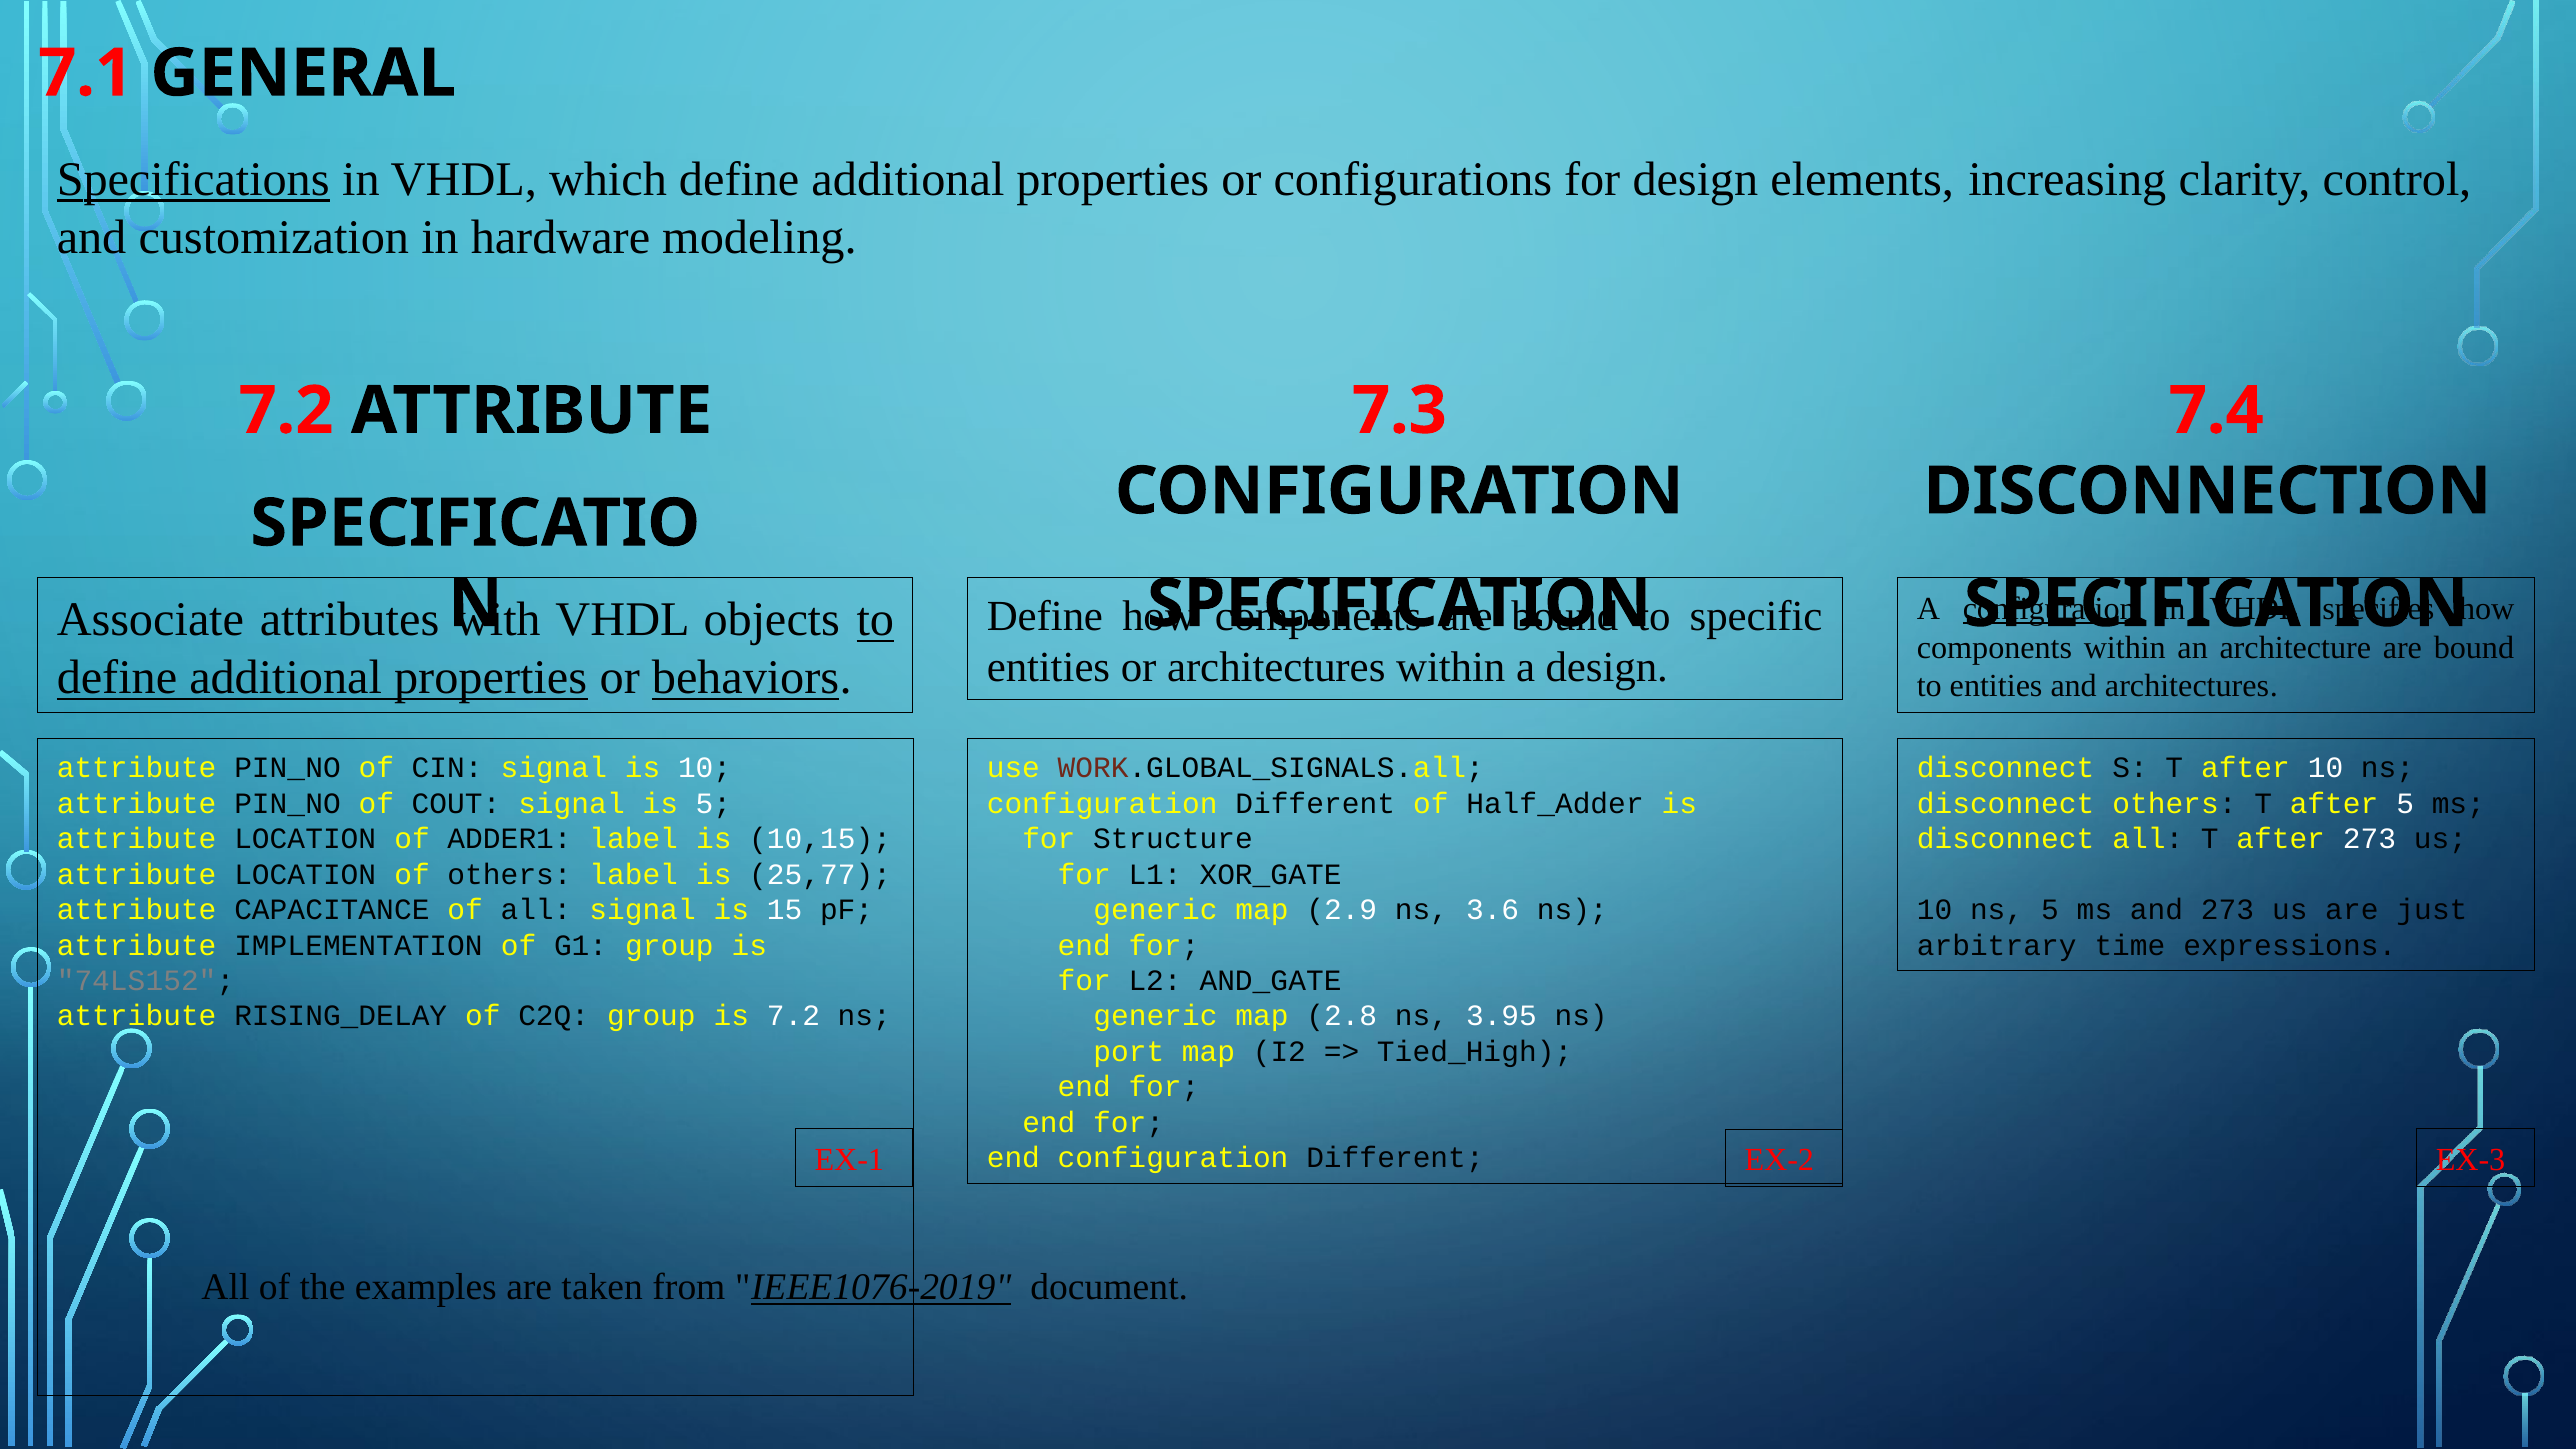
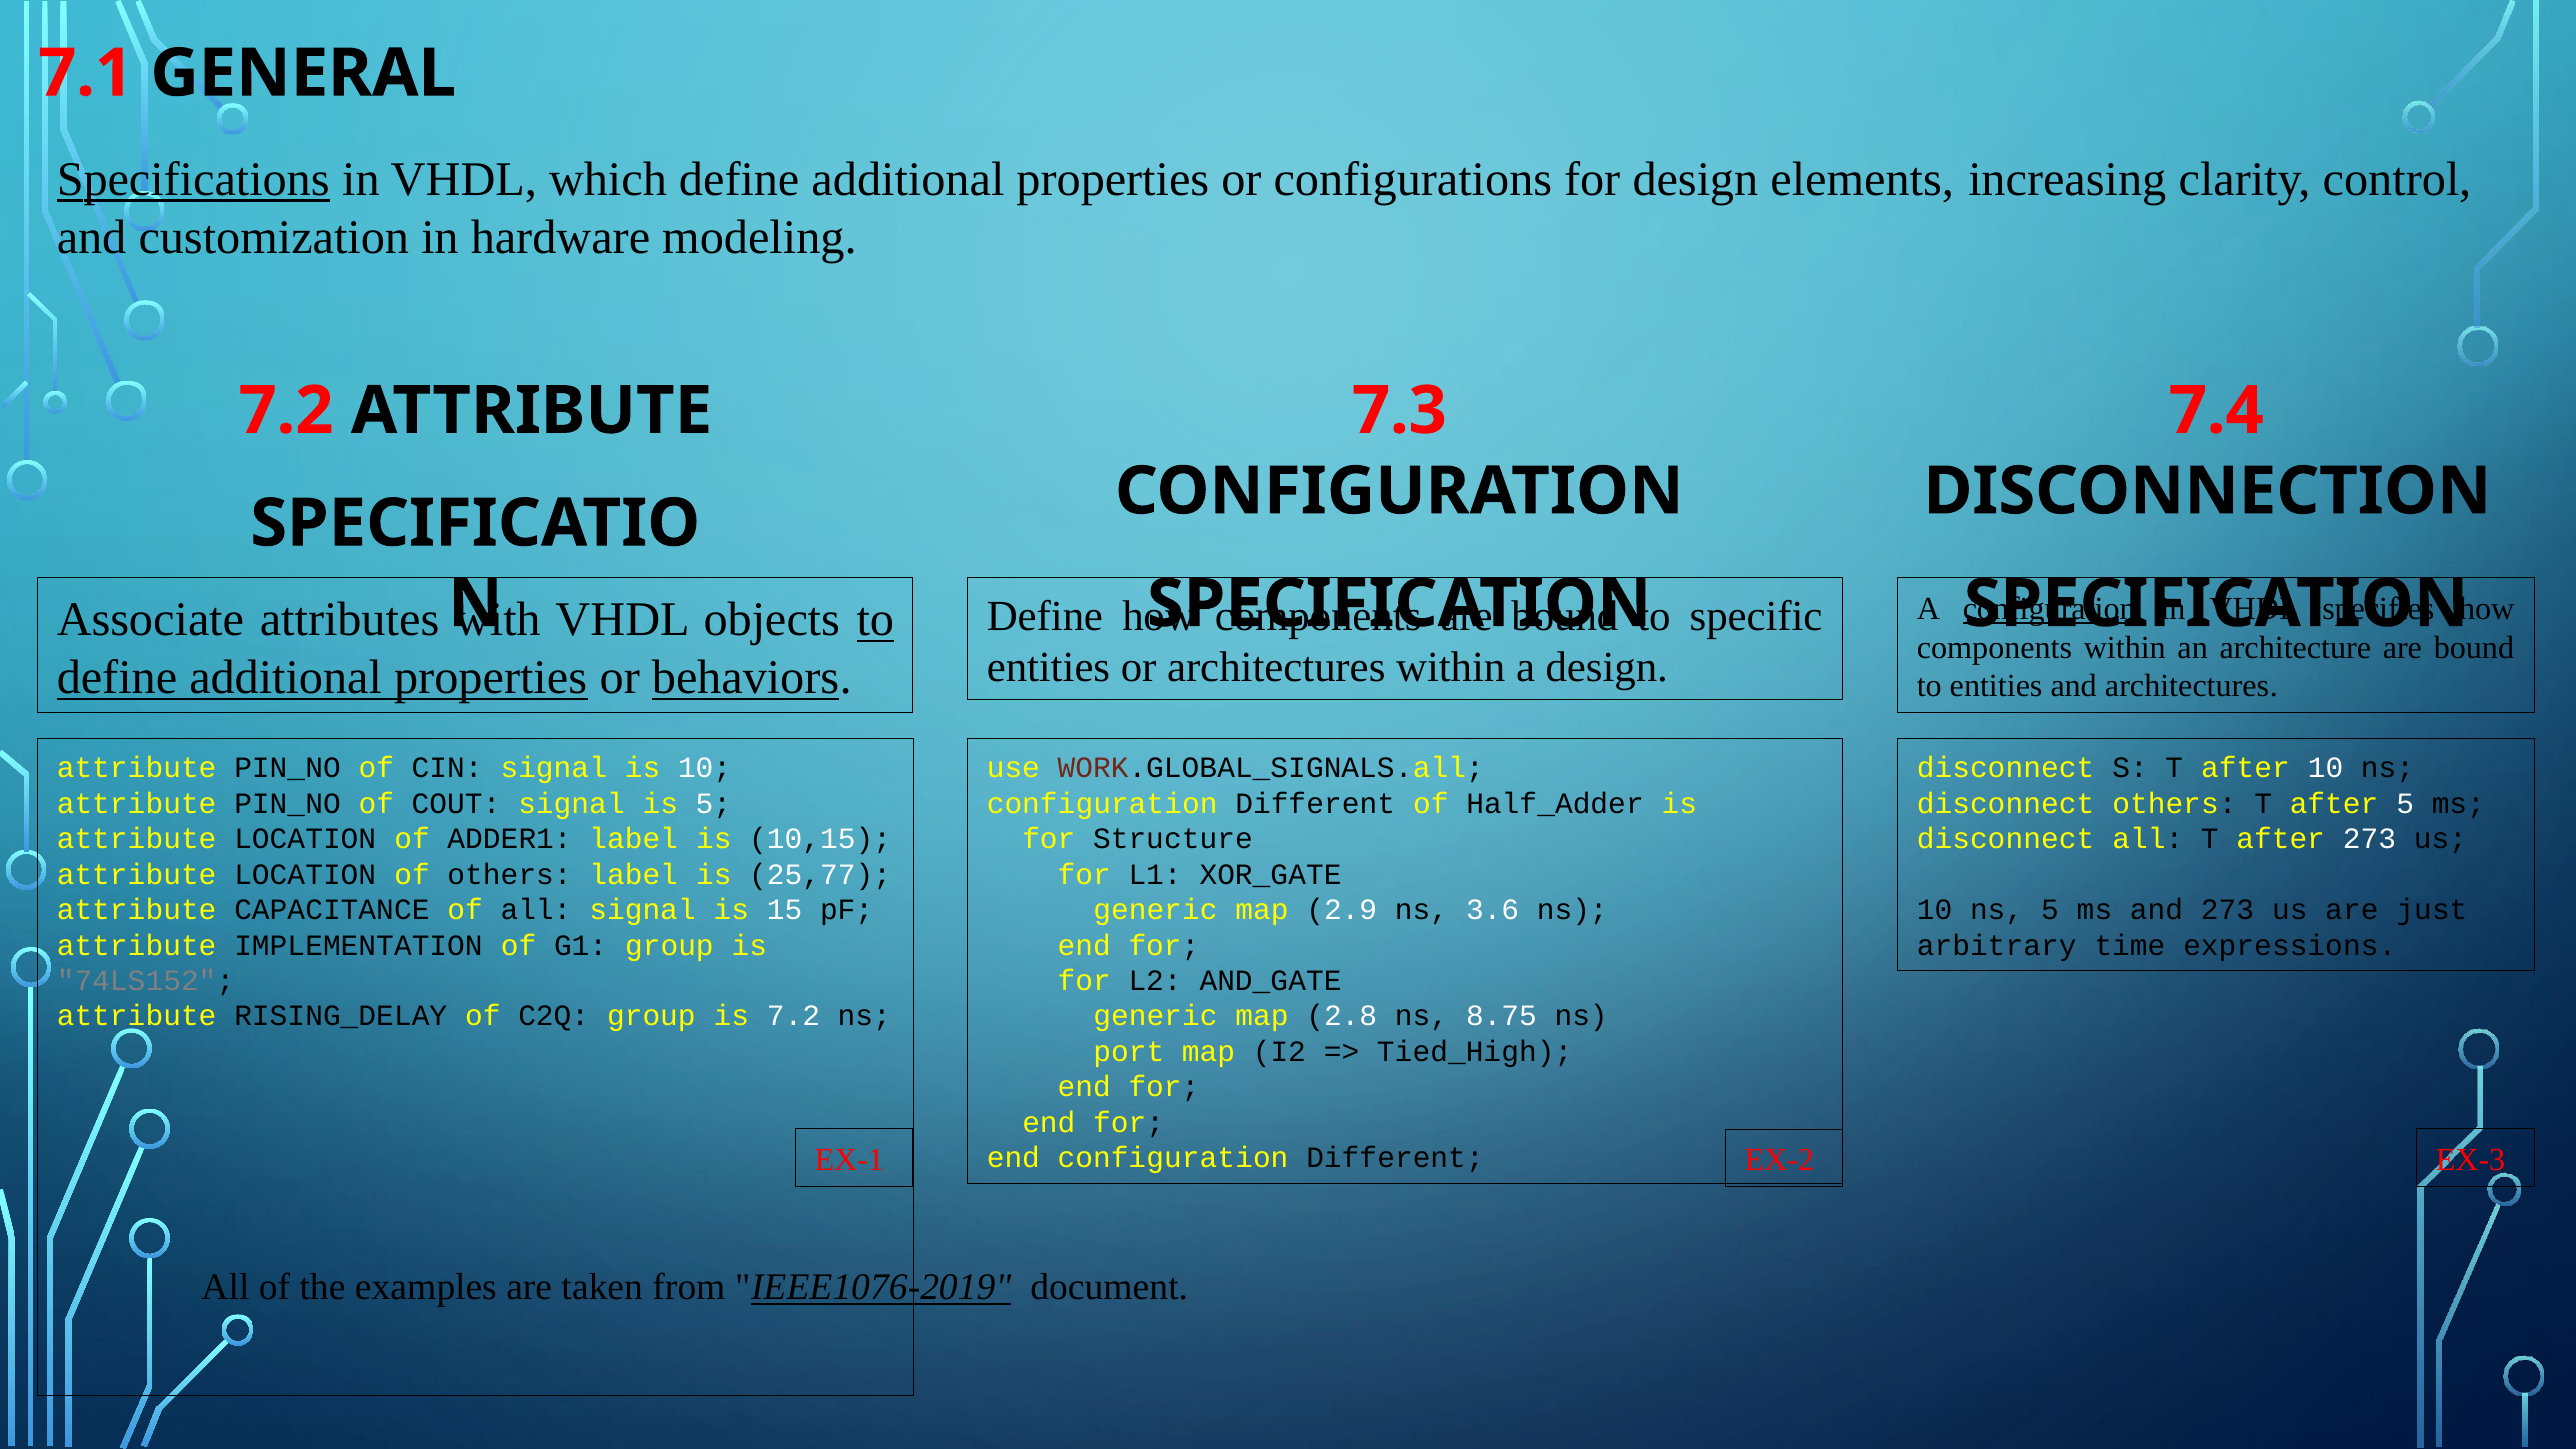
3.95: 3.95 -> 8.75
